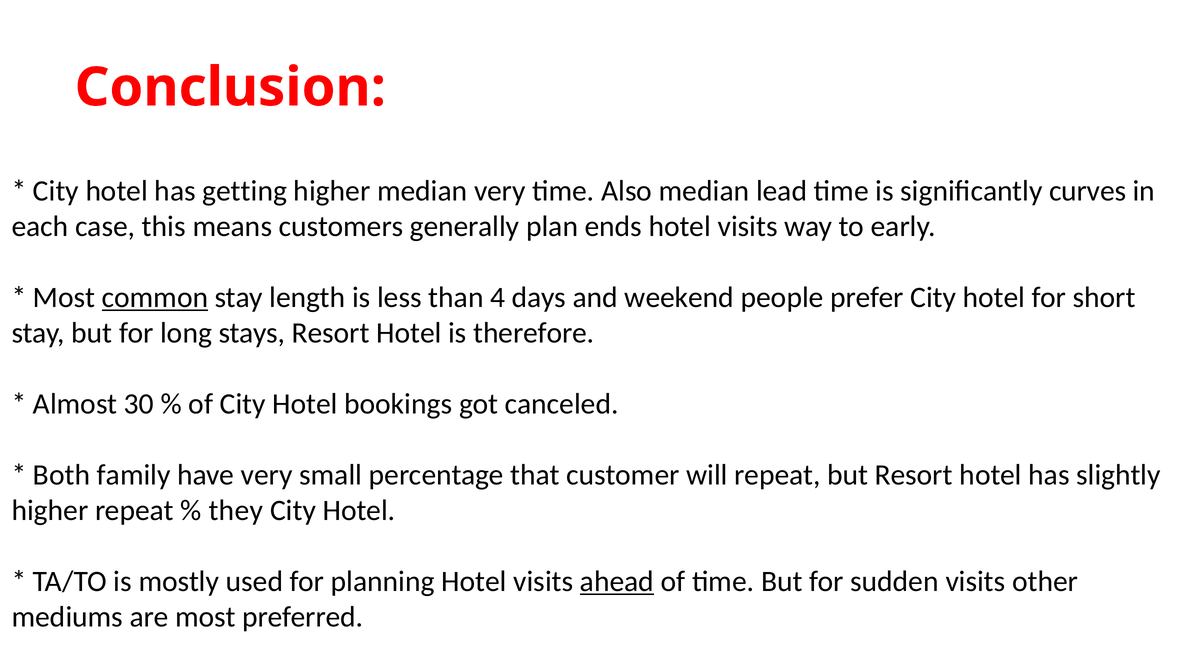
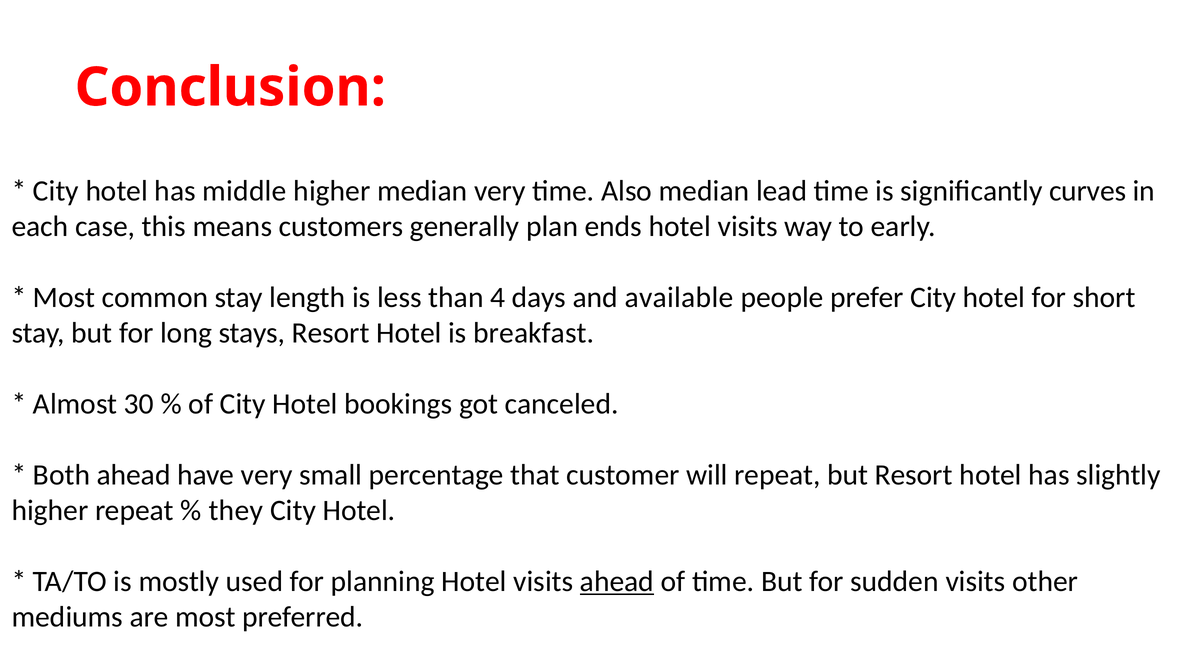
getting: getting -> middle
common underline: present -> none
weekend: weekend -> available
therefore: therefore -> breakfast
Both family: family -> ahead
